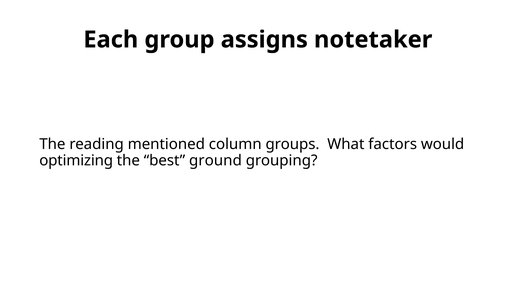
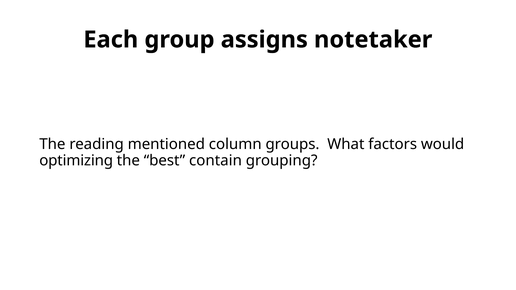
ground: ground -> contain
